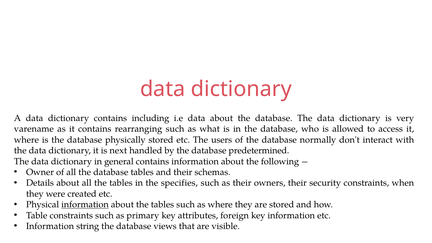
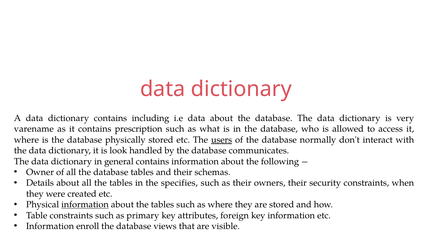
rearranging: rearranging -> prescription
users underline: none -> present
next: next -> look
predetermined: predetermined -> communicates
string: string -> enroll
